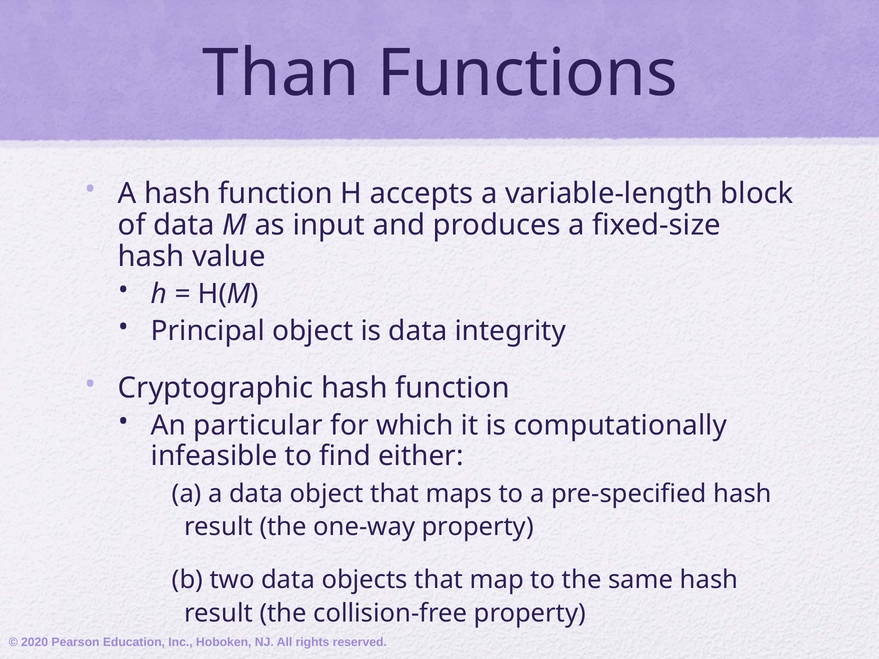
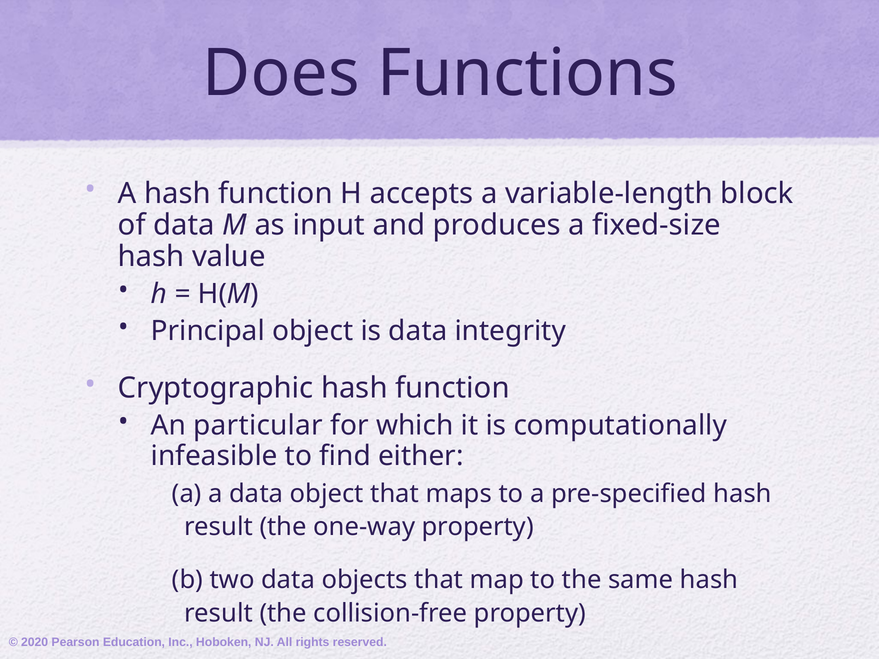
Than: Than -> Does
